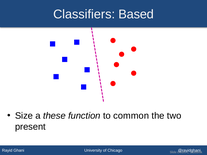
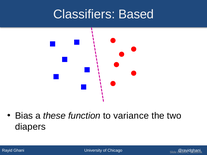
Size: Size -> Bias
common: common -> variance
present: present -> diapers
